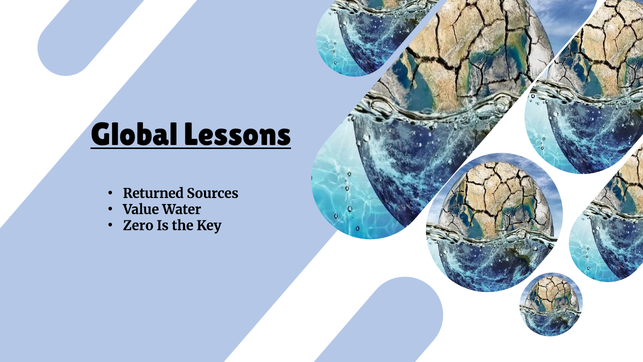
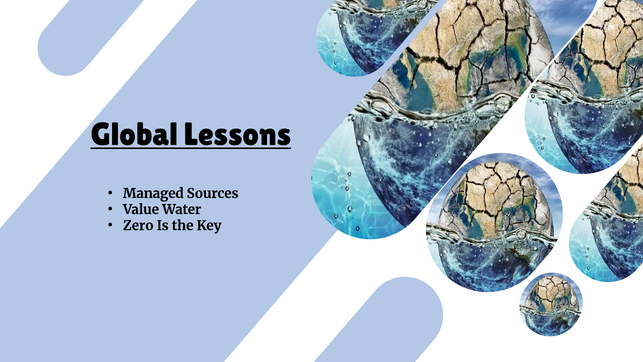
Returned: Returned -> Managed
